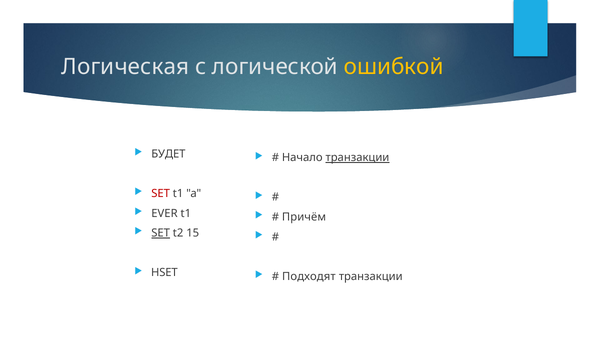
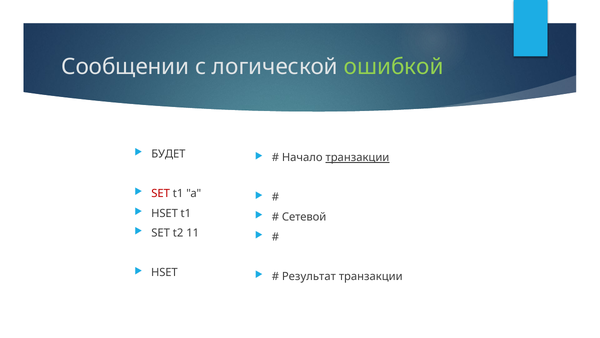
Логическая: Логическая -> Сообщении
ошибкой colour: yellow -> light green
EVER at (164, 213): EVER -> HSET
Причём: Причём -> Сетевой
SET at (161, 233) underline: present -> none
15: 15 -> 11
Подходят: Подходят -> Результат
